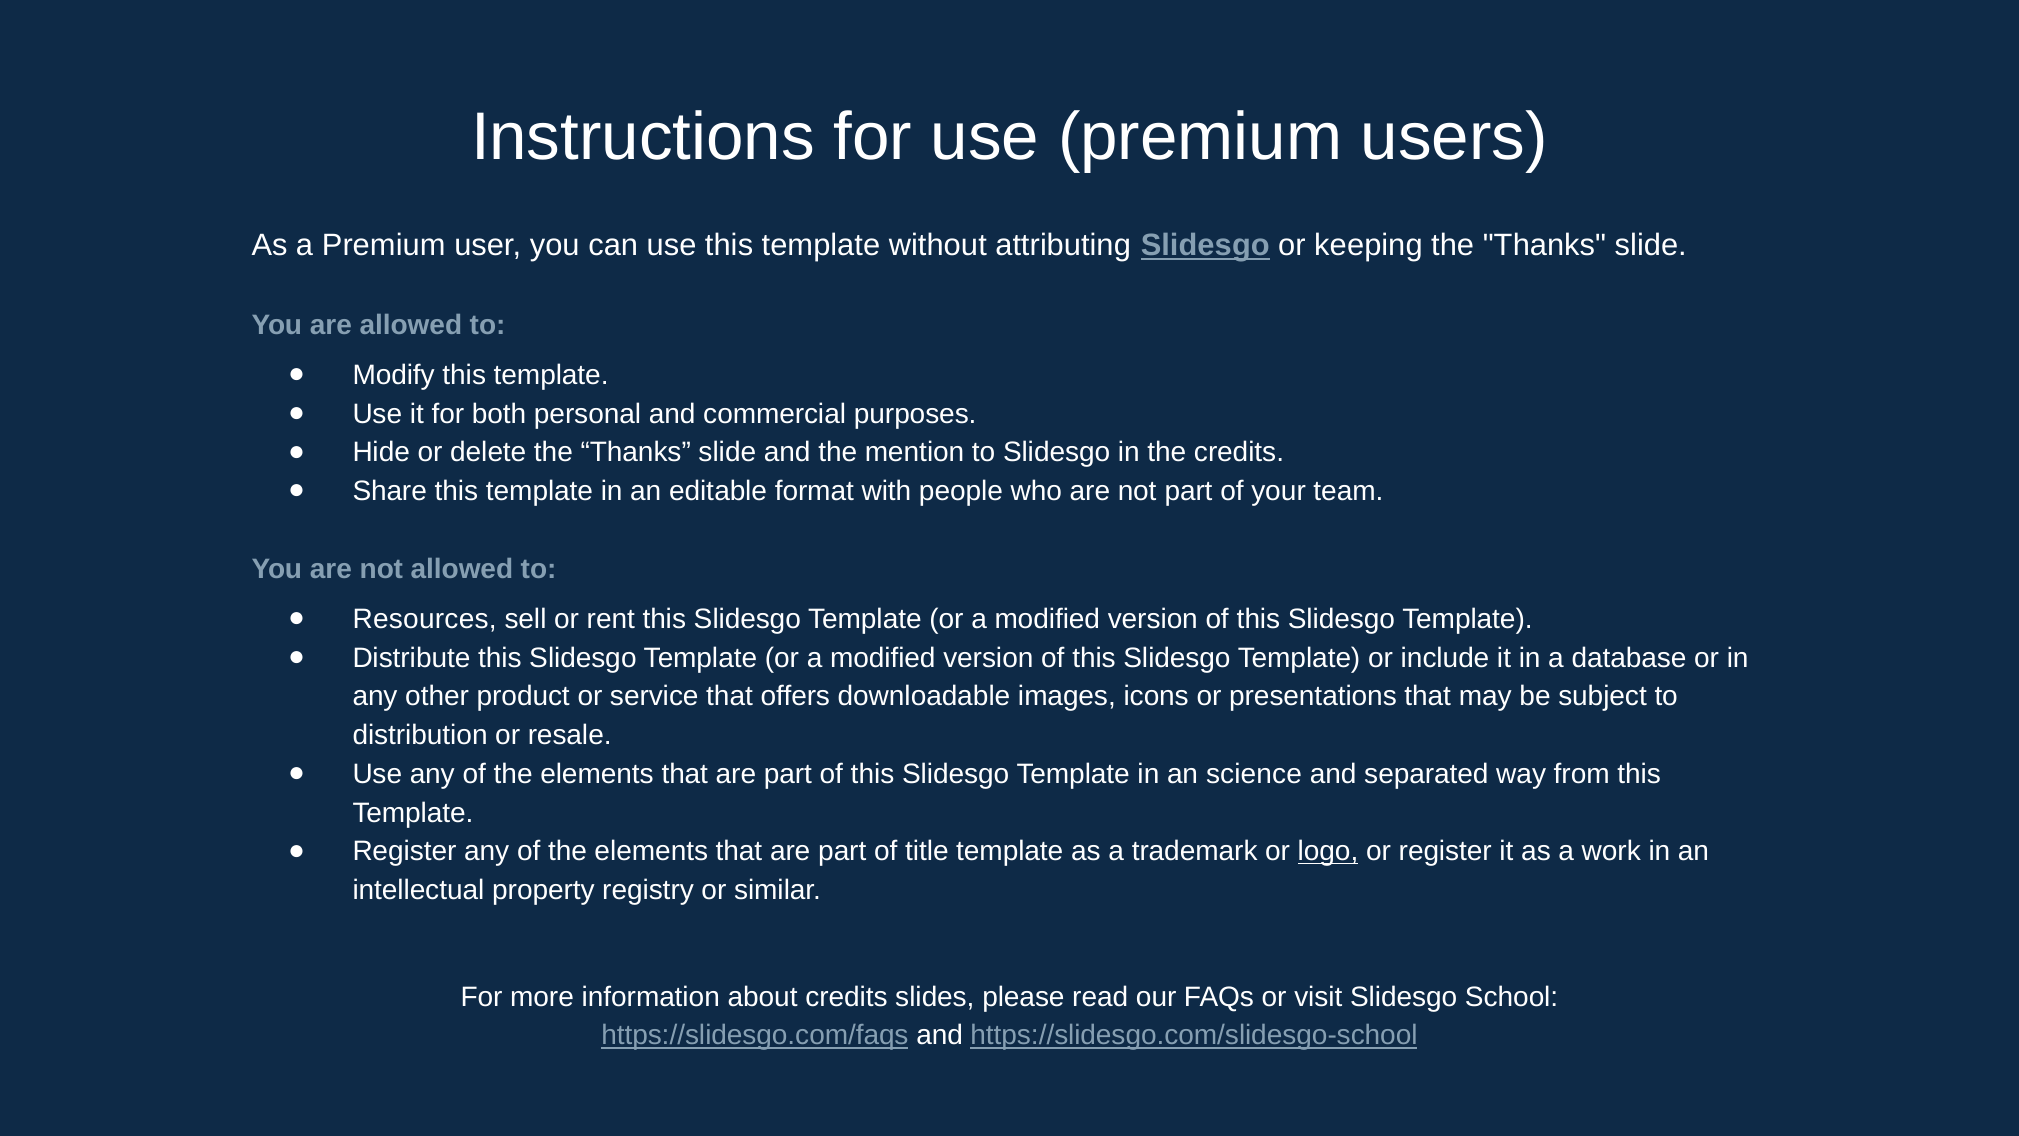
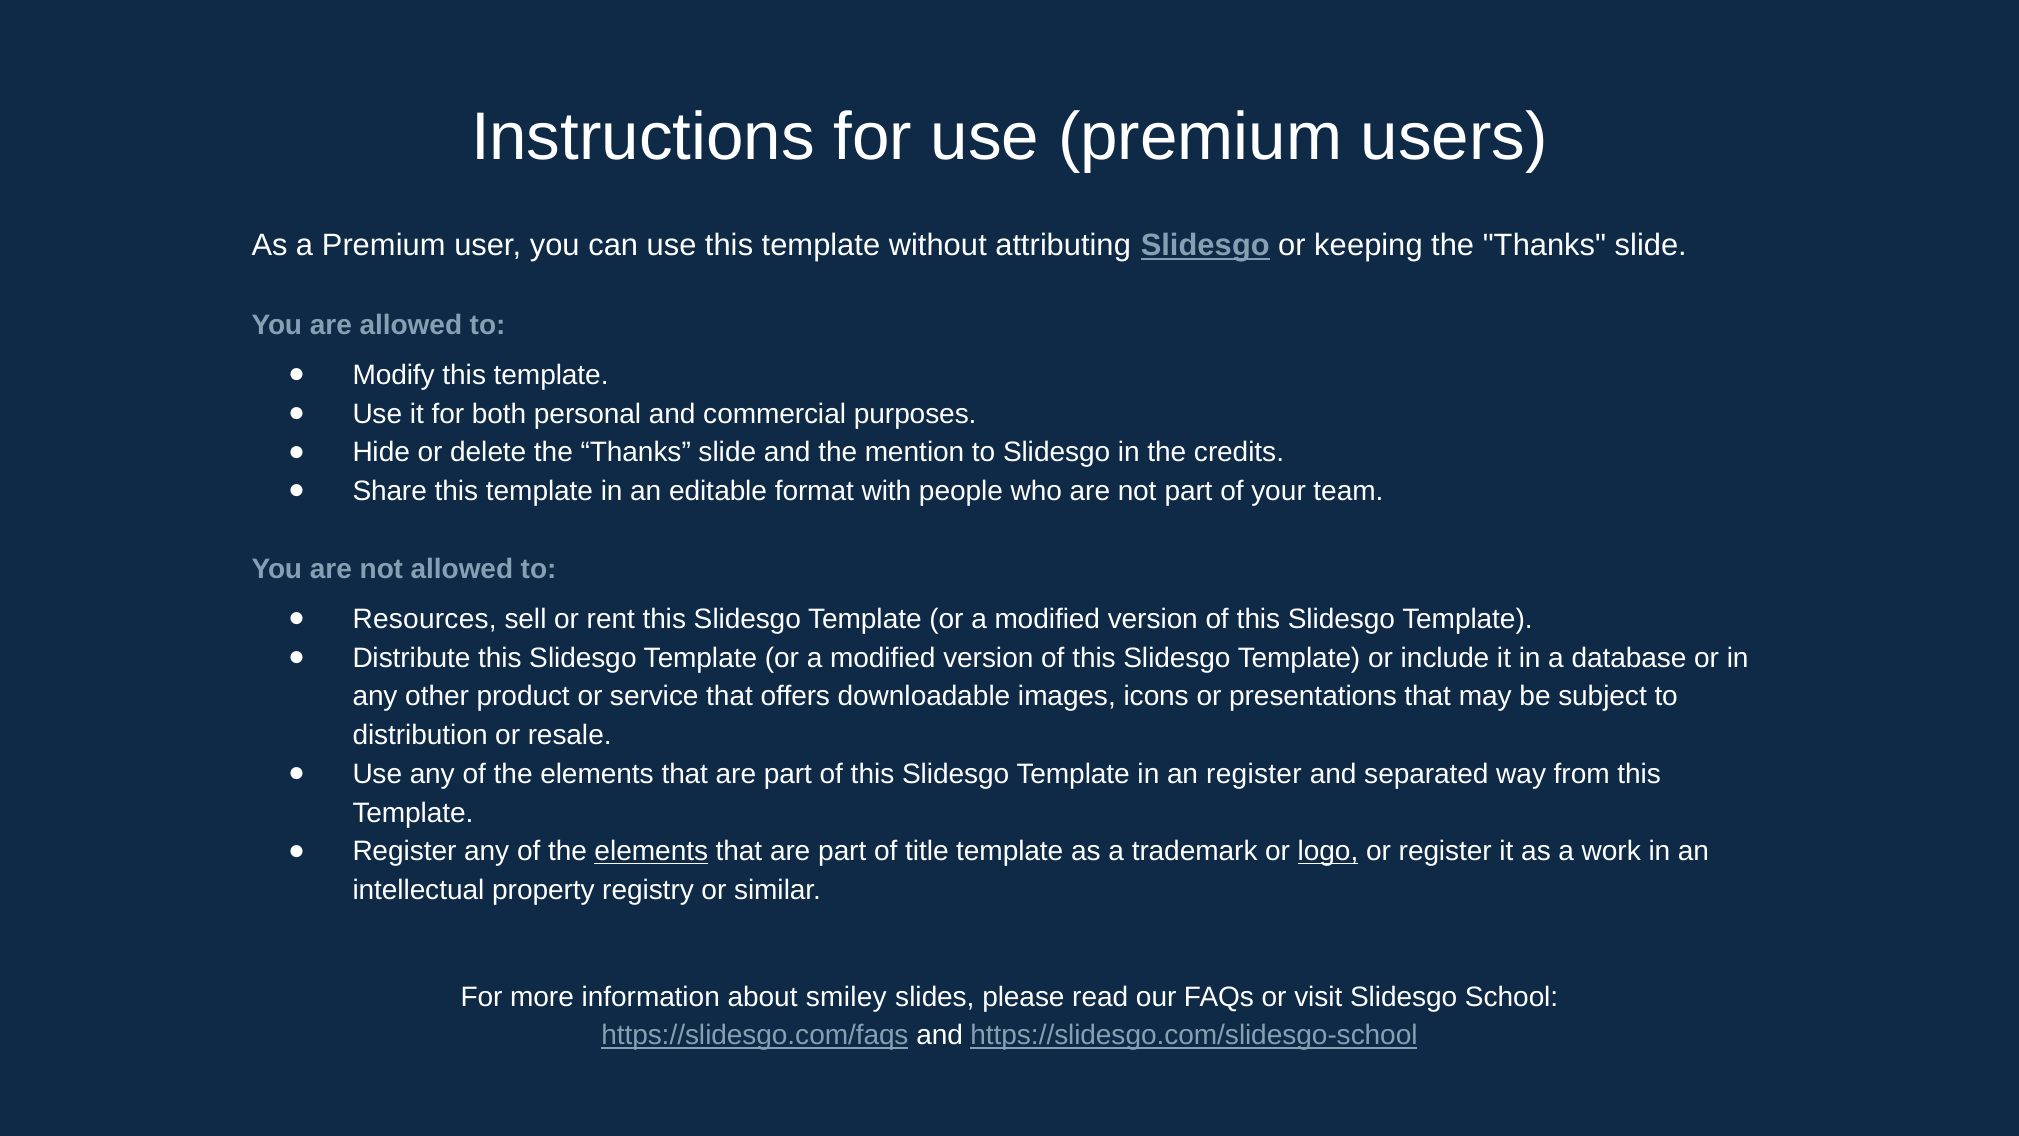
an science: science -> register
elements at (651, 851) underline: none -> present
about credits: credits -> smiley
